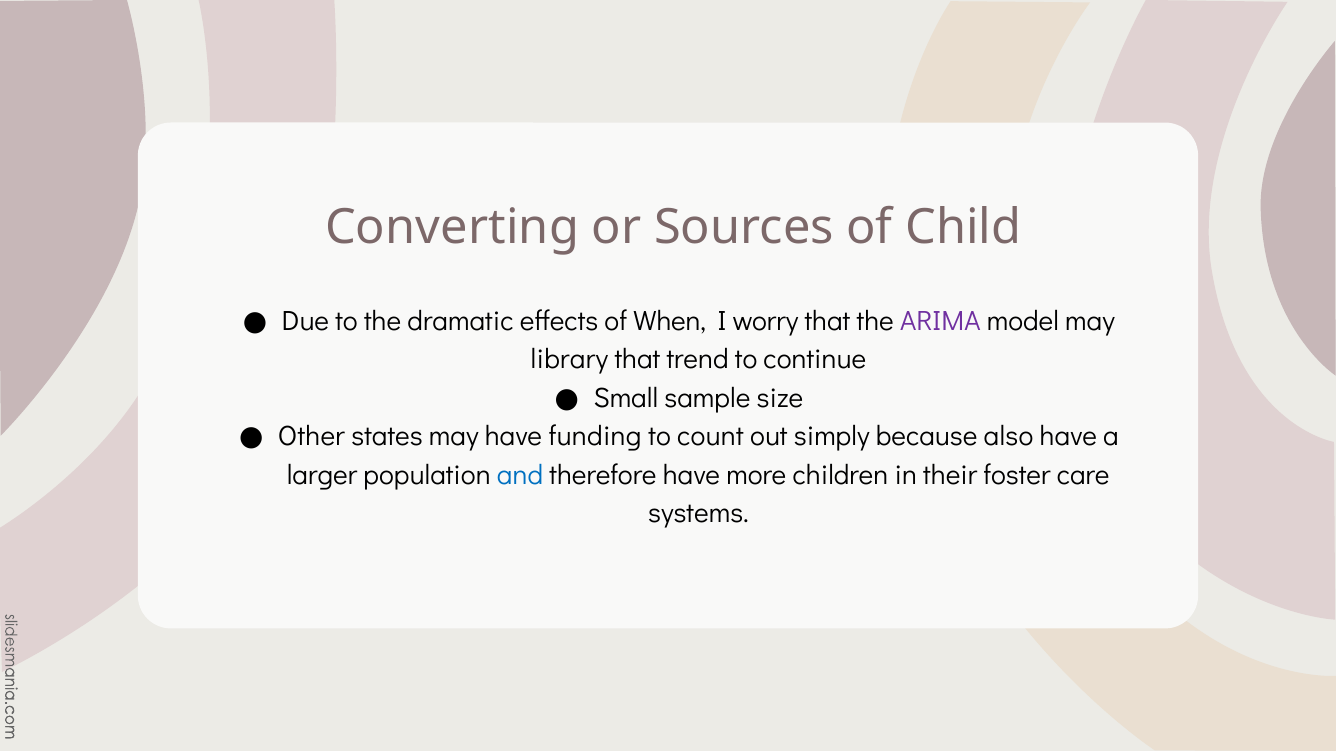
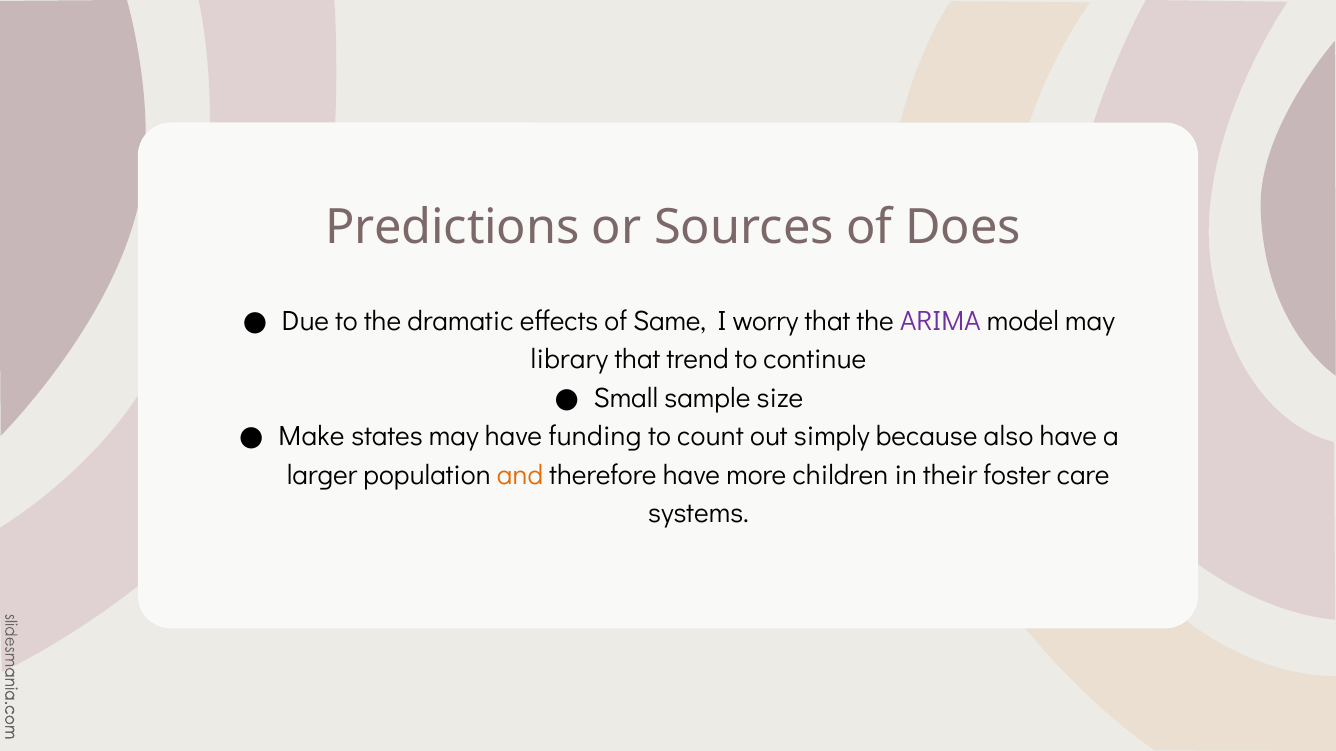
Converting: Converting -> Predictions
Child: Child -> Does
When: When -> Same
Other: Other -> Make
and colour: blue -> orange
